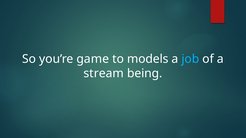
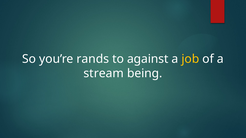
game: game -> rands
models: models -> against
job colour: light blue -> yellow
